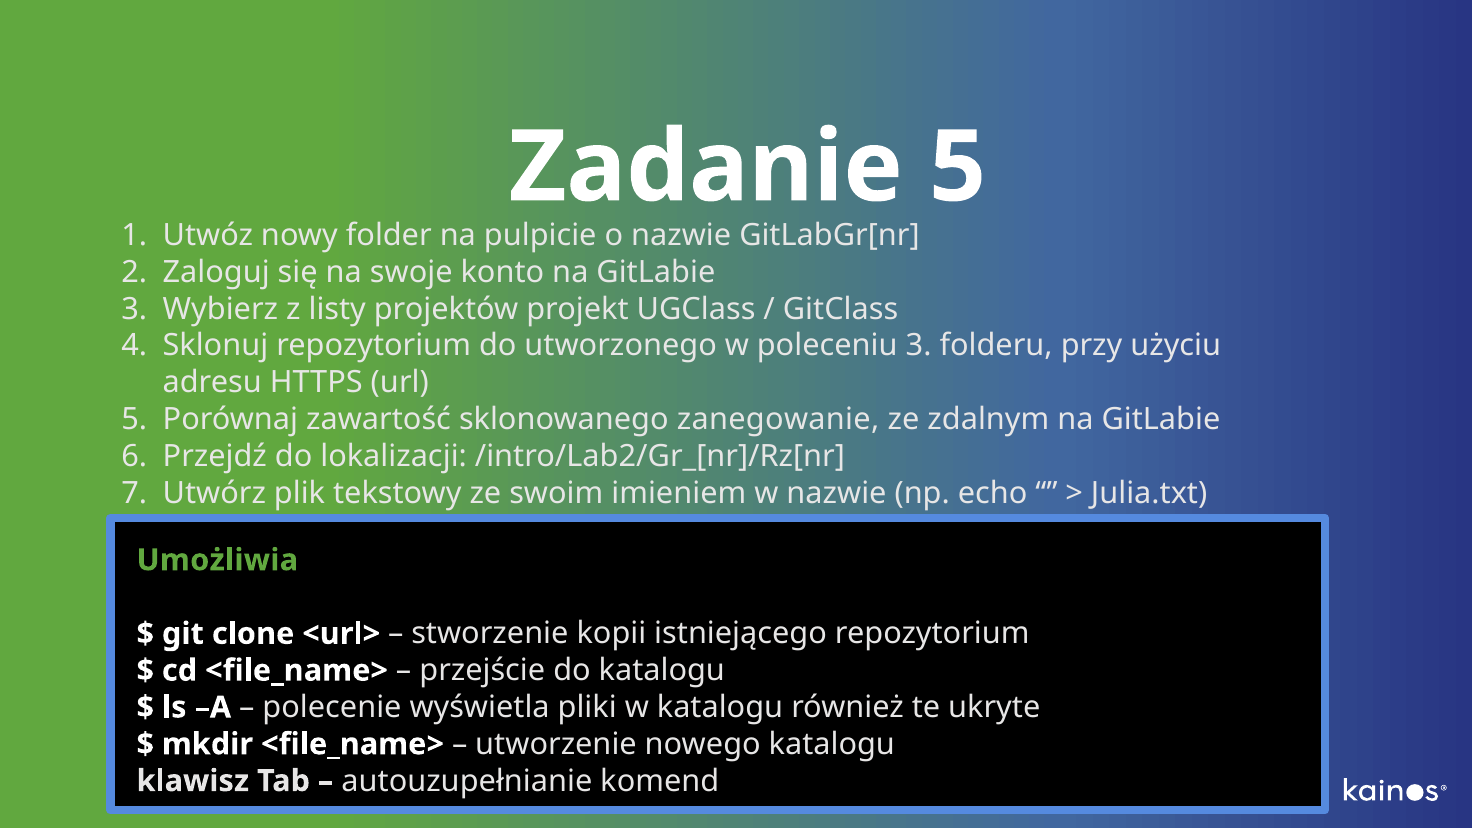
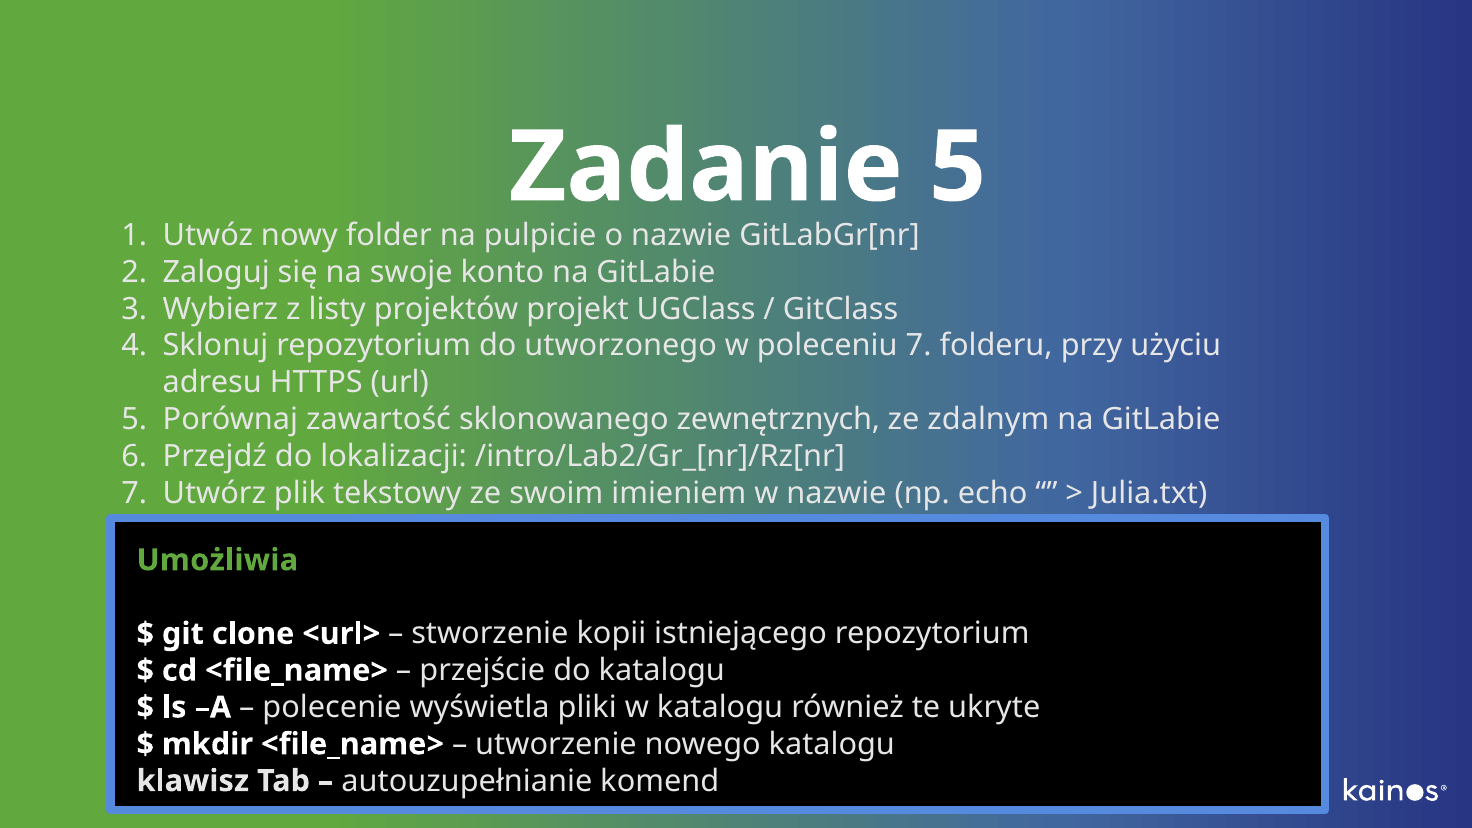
poleceniu 3: 3 -> 7
zanegowanie: zanegowanie -> zewnętrznych
